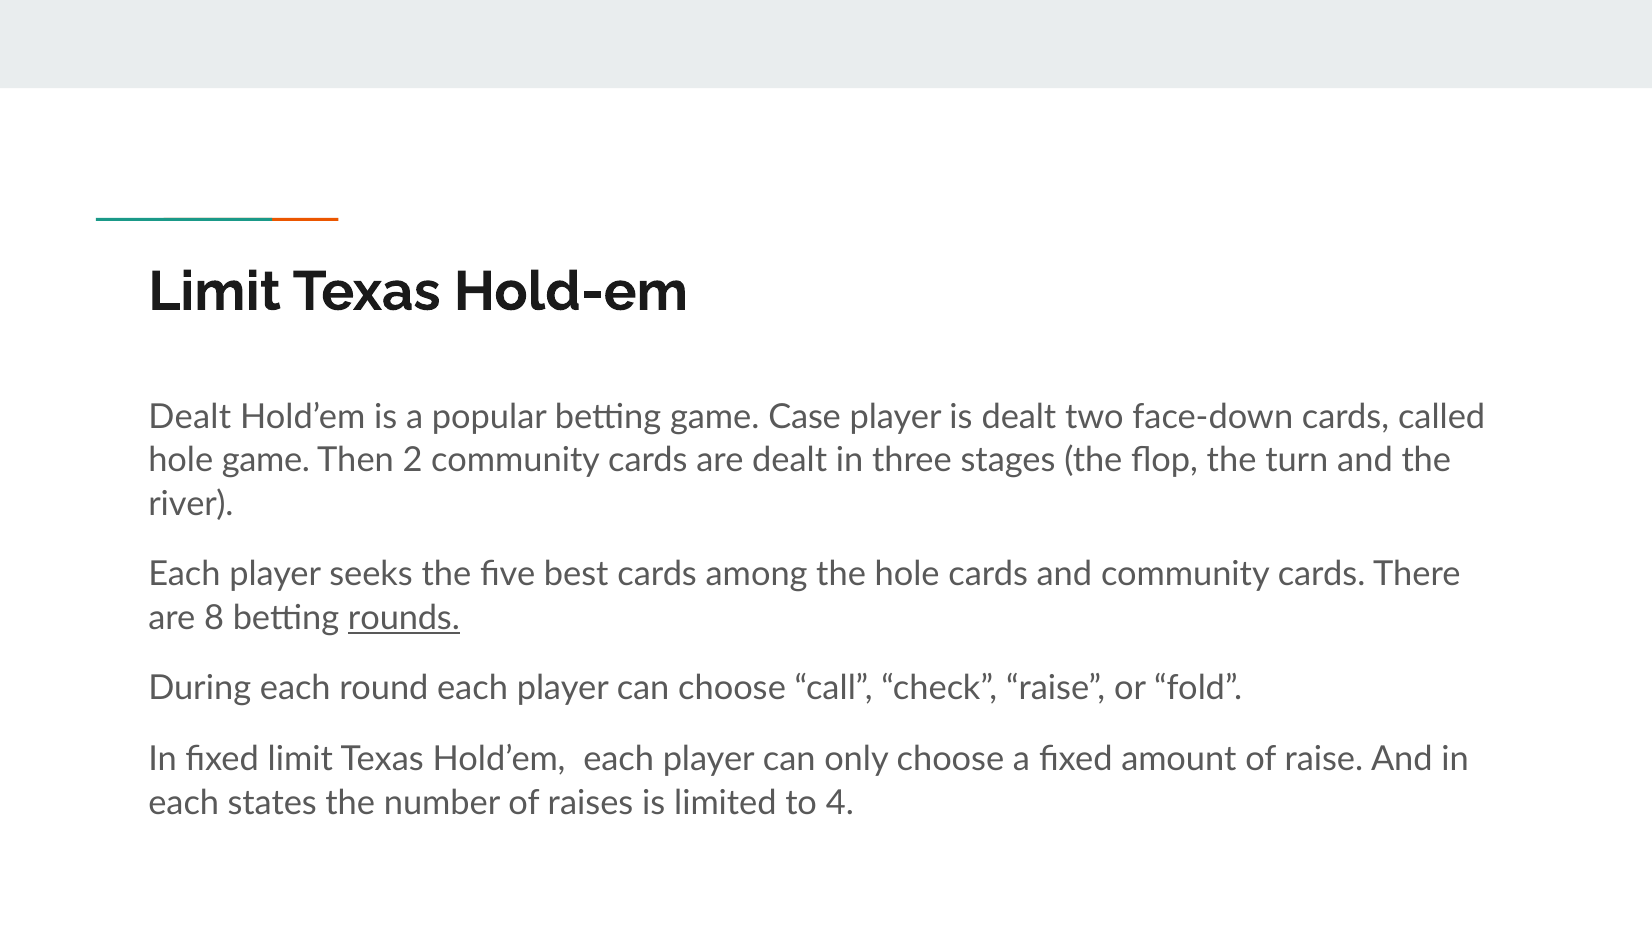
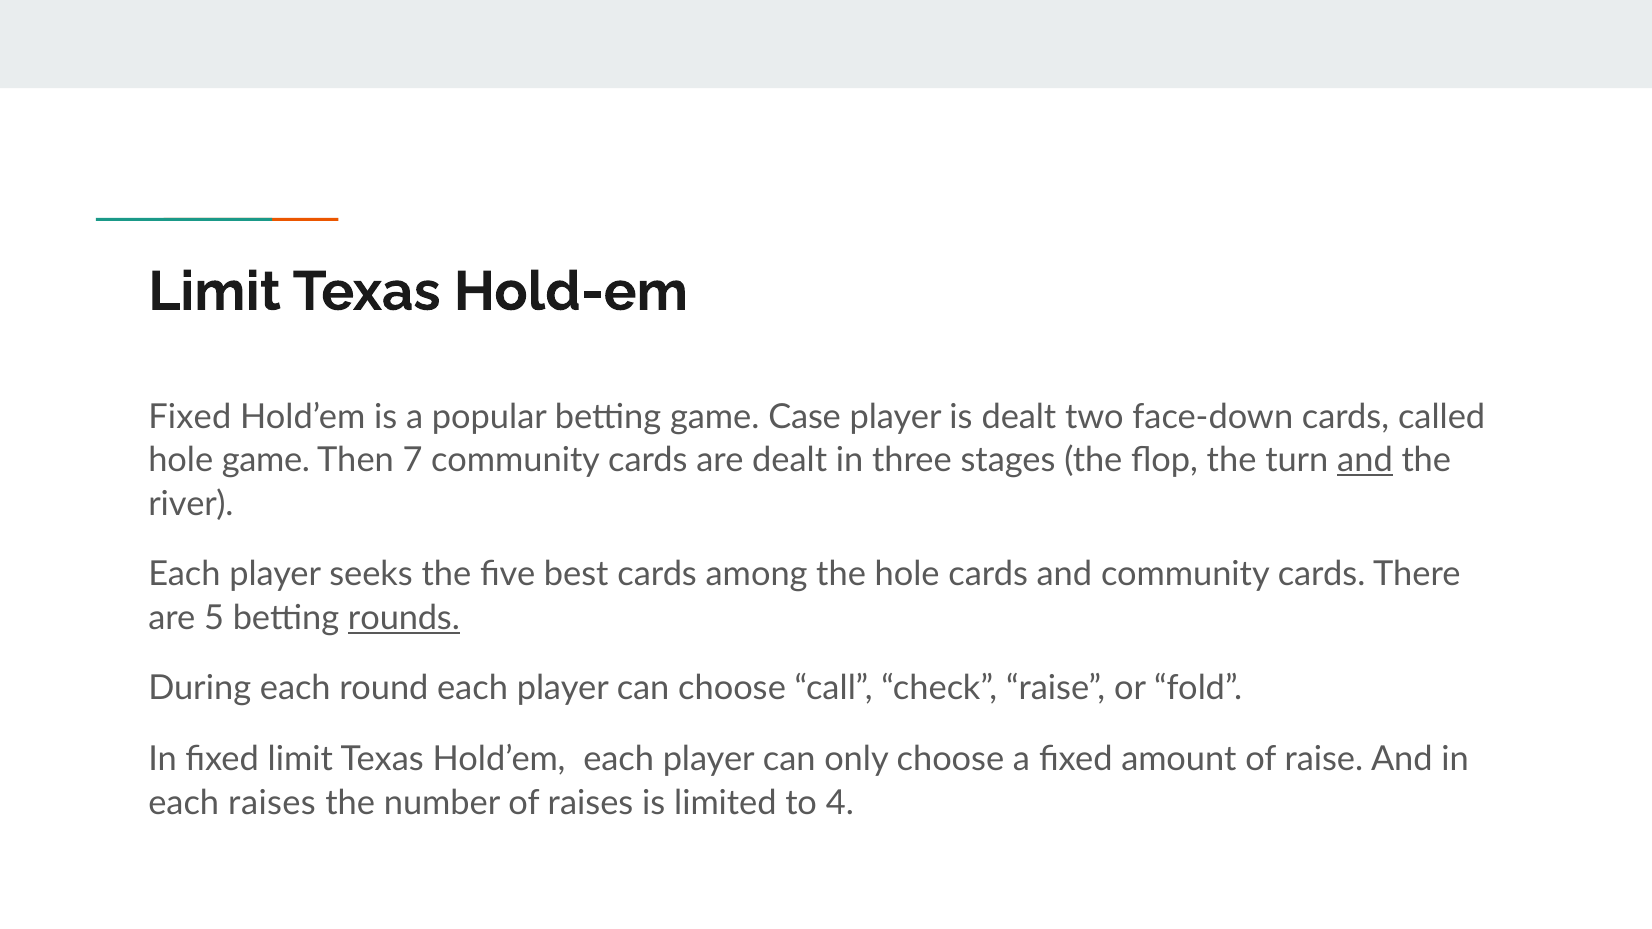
Dealt at (190, 417): Dealt -> Fixed
2: 2 -> 7
and at (1365, 461) underline: none -> present
8: 8 -> 5
each states: states -> raises
